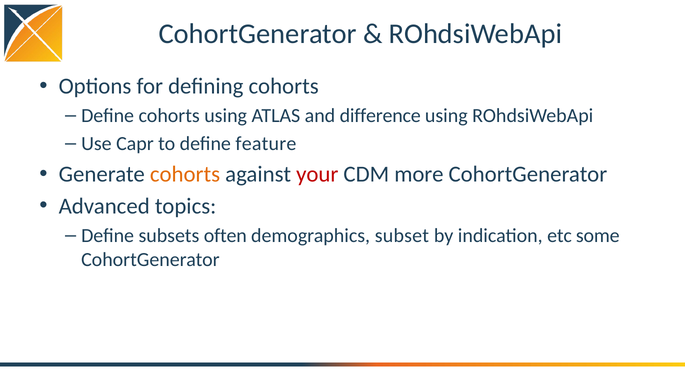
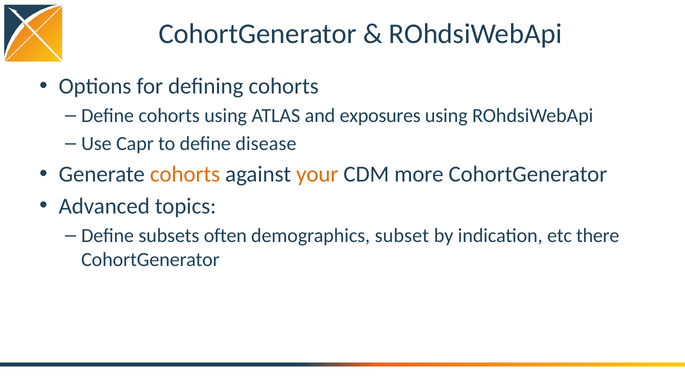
difference: difference -> exposures
feature: feature -> disease
your colour: red -> orange
some: some -> there
